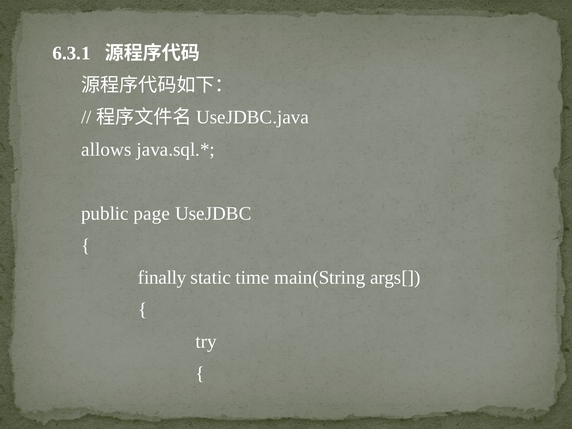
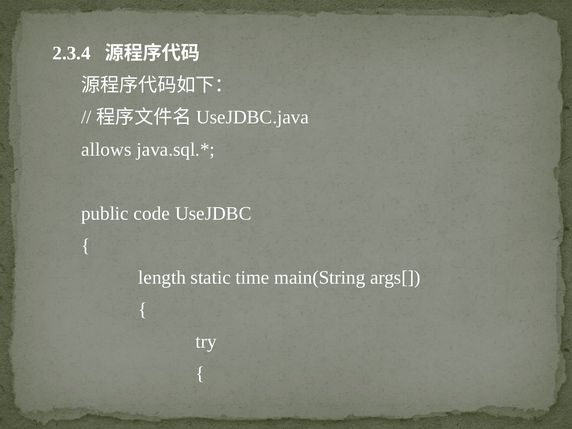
6.3.1: 6.3.1 -> 2.3.4
page: page -> code
finally: finally -> length
